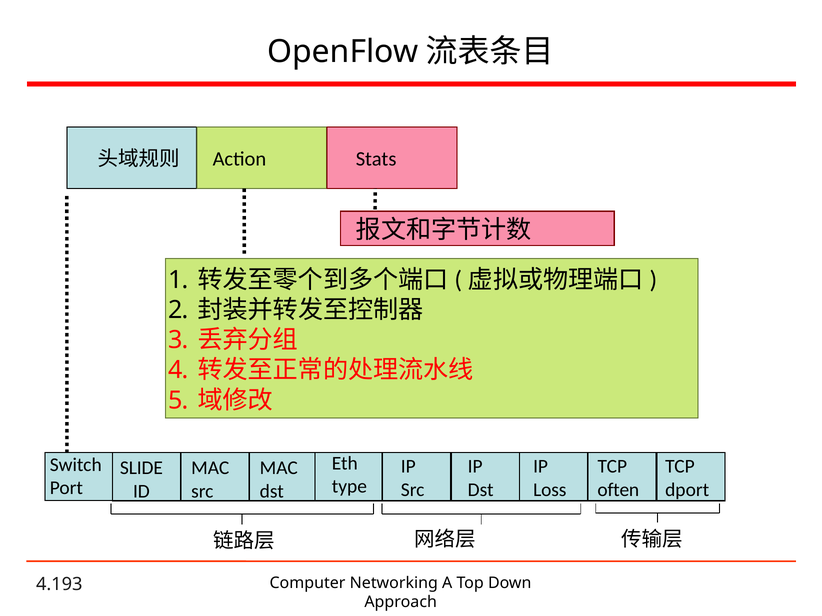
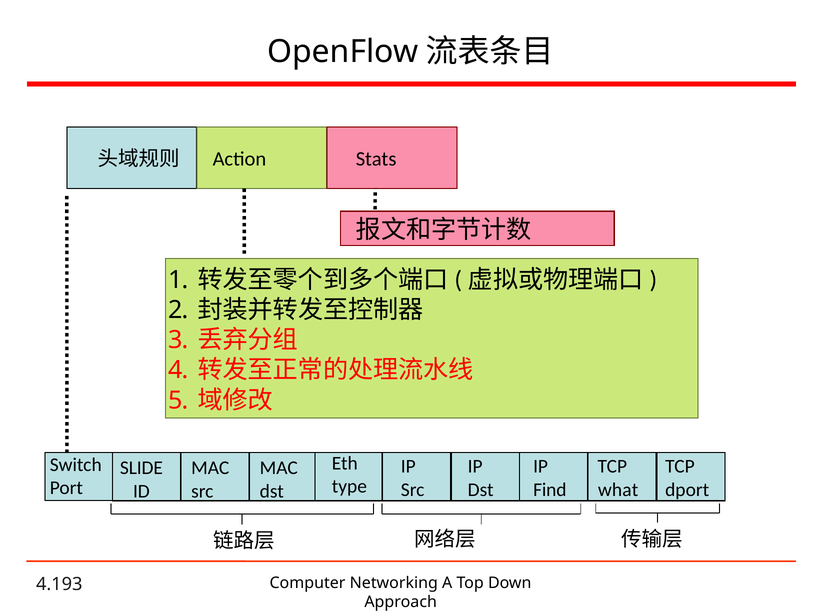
Loss: Loss -> Find
often: often -> what
